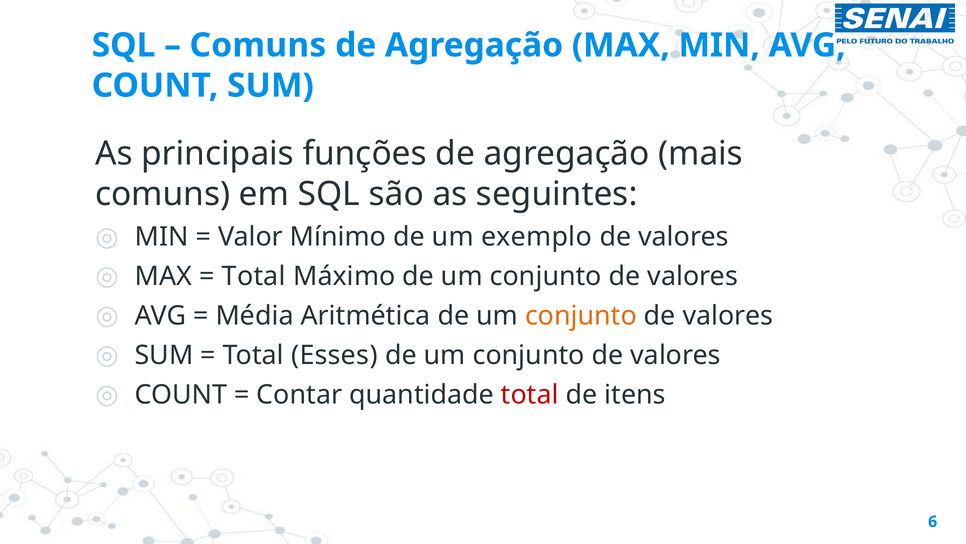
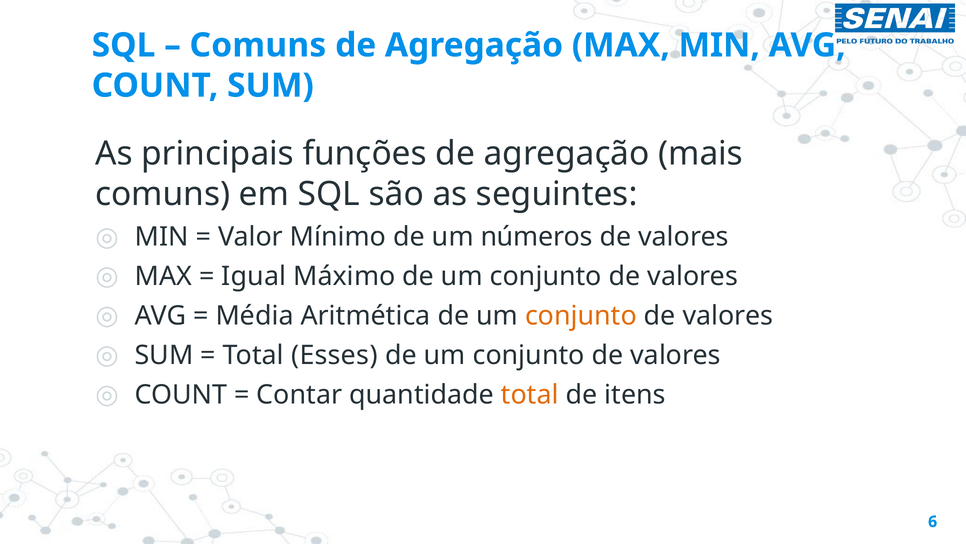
exemplo: exemplo -> números
Total at (254, 276): Total -> Igual
total at (530, 394) colour: red -> orange
